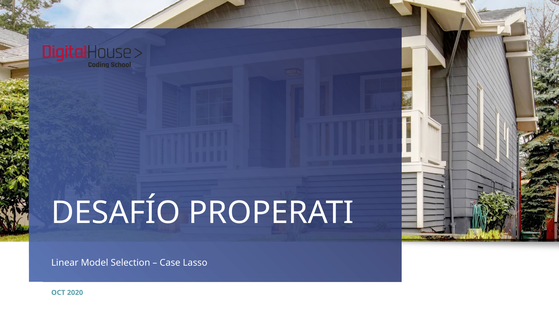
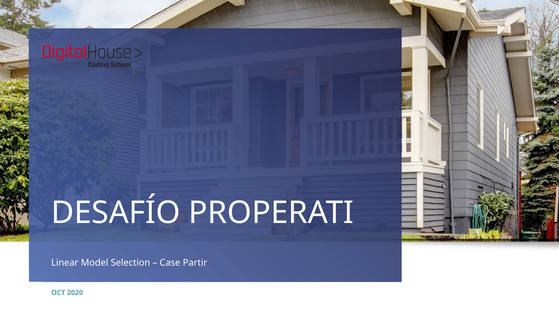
Lasso: Lasso -> Partir
